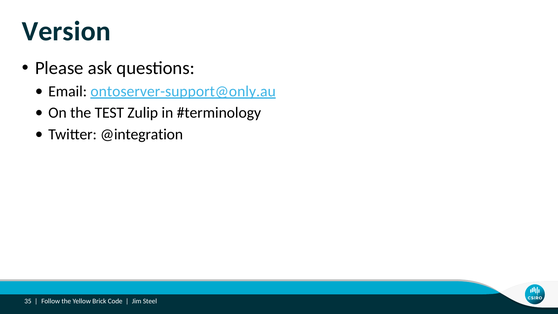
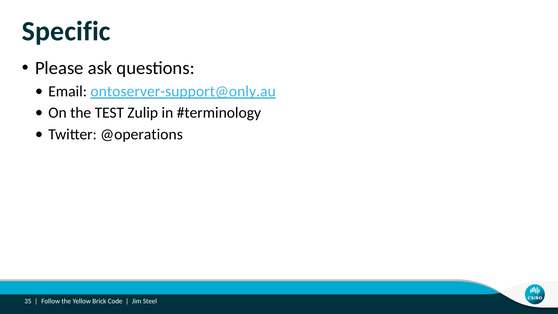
Version: Version -> Specific
@integration: @integration -> @operations
